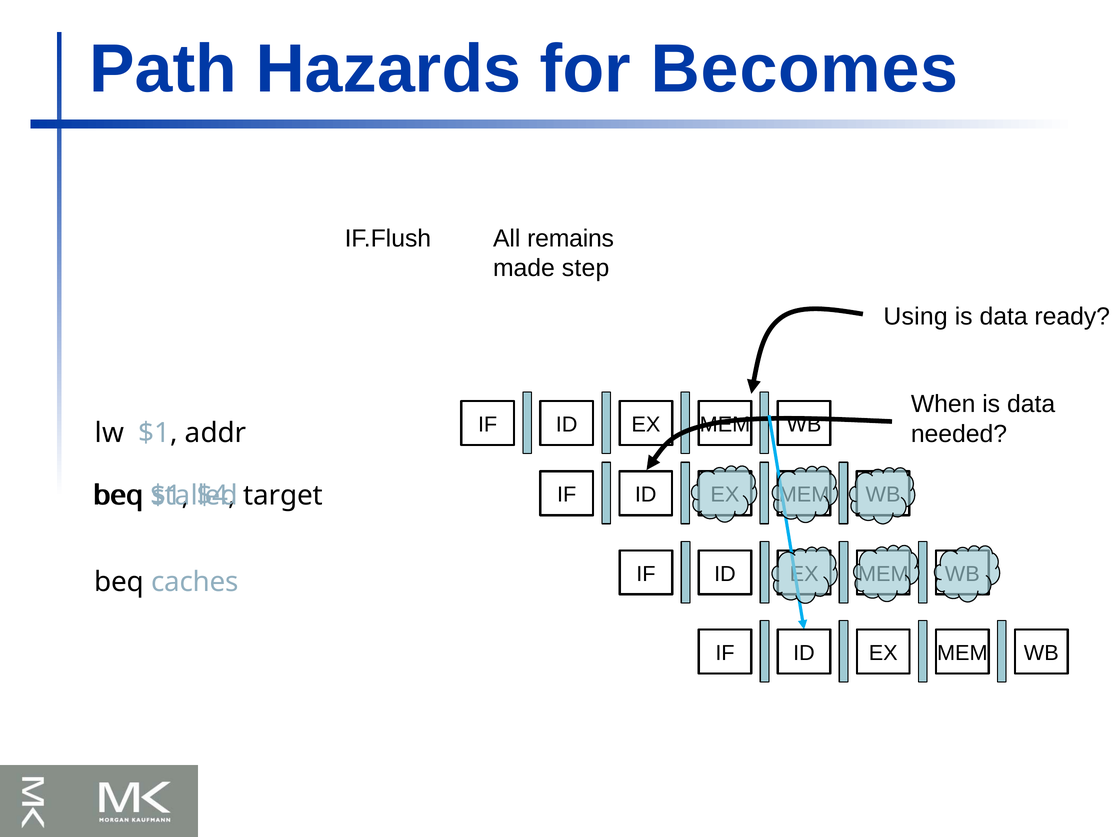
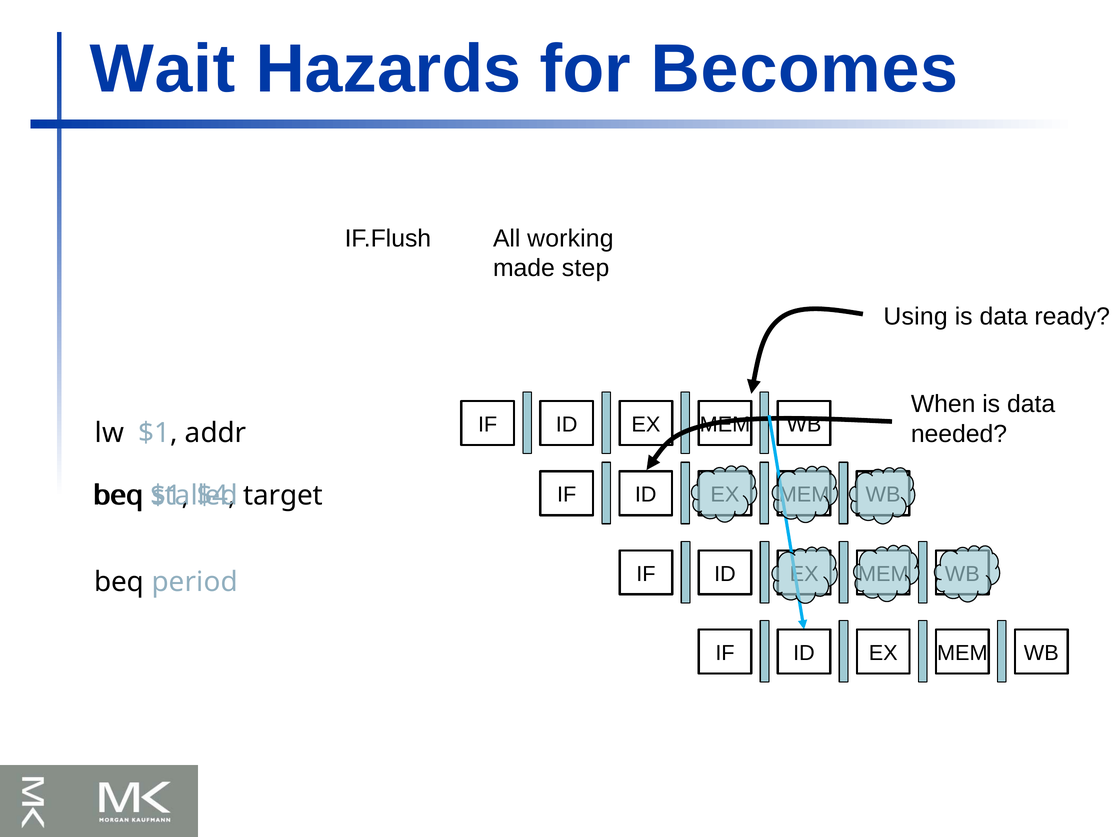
Path: Path -> Wait
remains: remains -> working
caches: caches -> period
